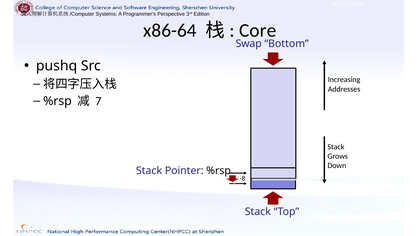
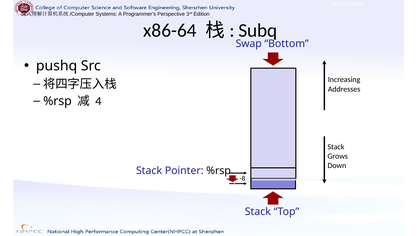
Core: Core -> Subq
7: 7 -> 4
